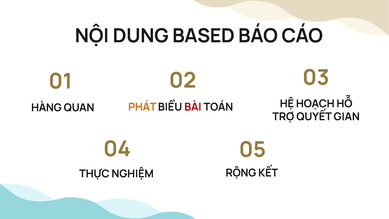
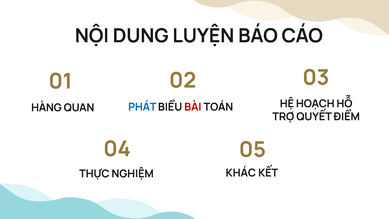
BASED: BASED -> LUYỆN
PHÁT colour: orange -> blue
GIAN: GIAN -> ĐIỂM
RỘNG: RỘNG -> KHÁC
